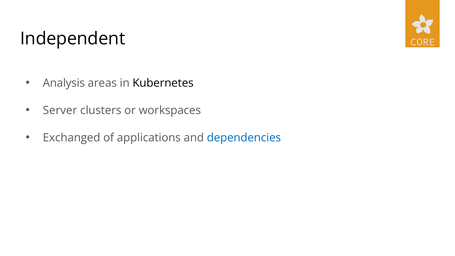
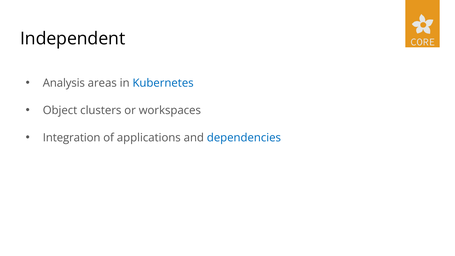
Kubernetes colour: black -> blue
Server: Server -> Object
Exchanged: Exchanged -> Integration
